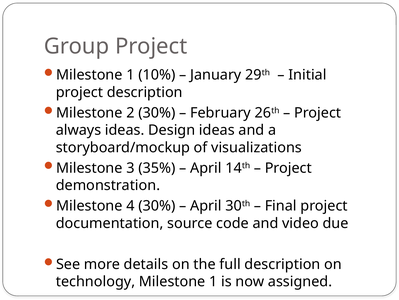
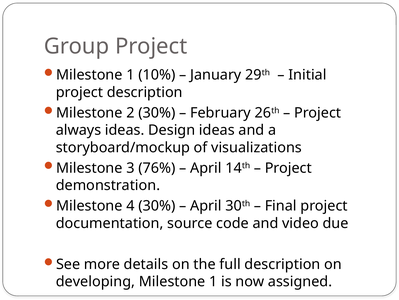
35%: 35% -> 76%
technology: technology -> developing
